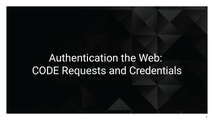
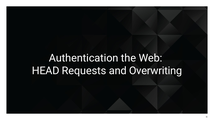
CODE: CODE -> HEAD
Credentials: Credentials -> Overwriting
